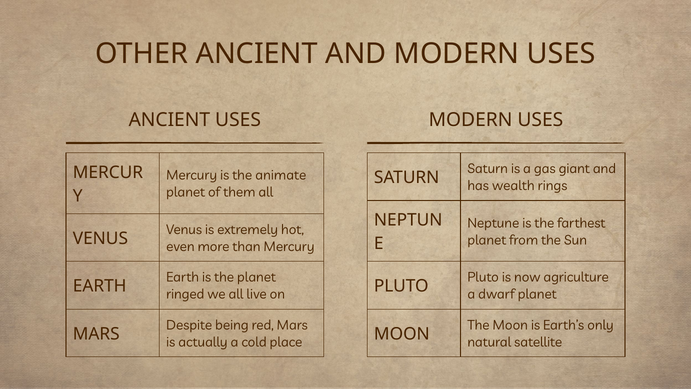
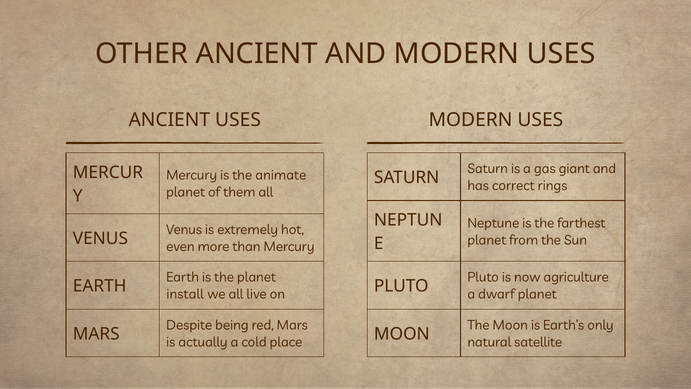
wealth: wealth -> correct
ringed: ringed -> install
